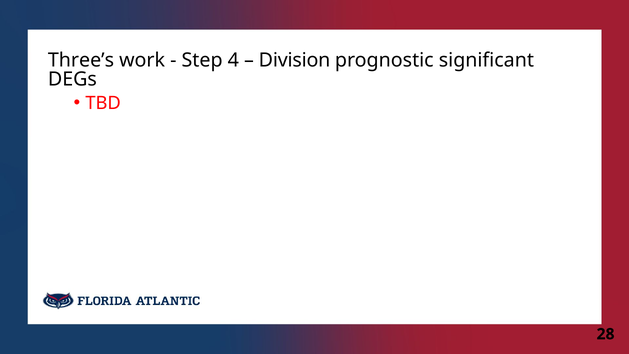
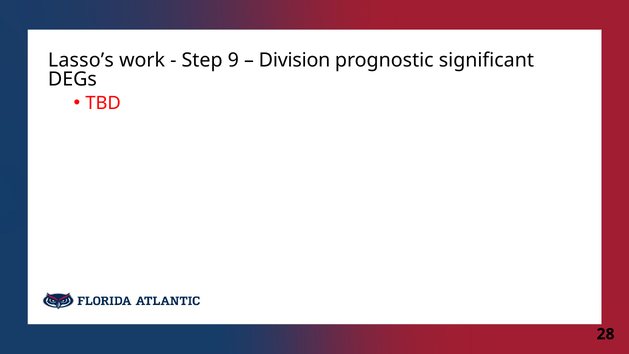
Three’s: Three’s -> Lasso’s
4: 4 -> 9
